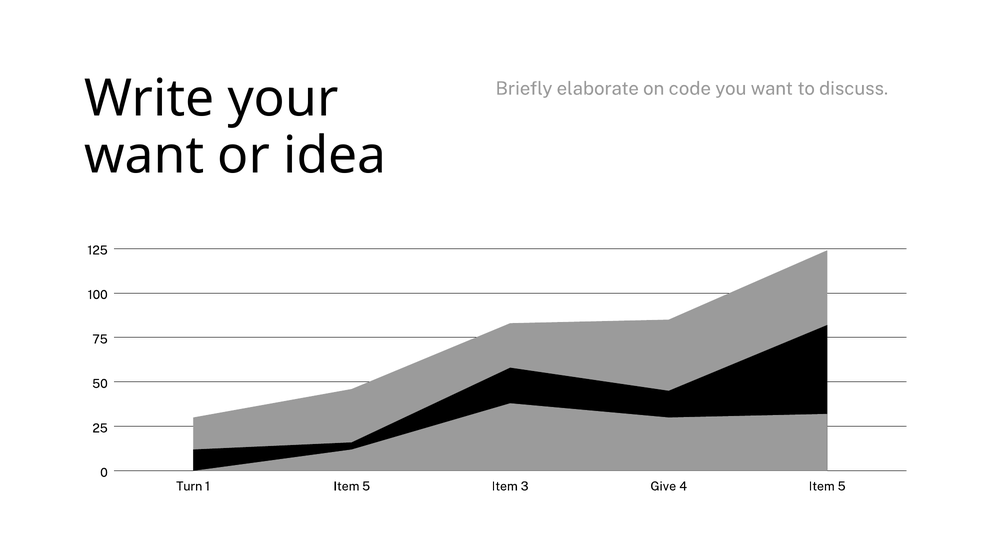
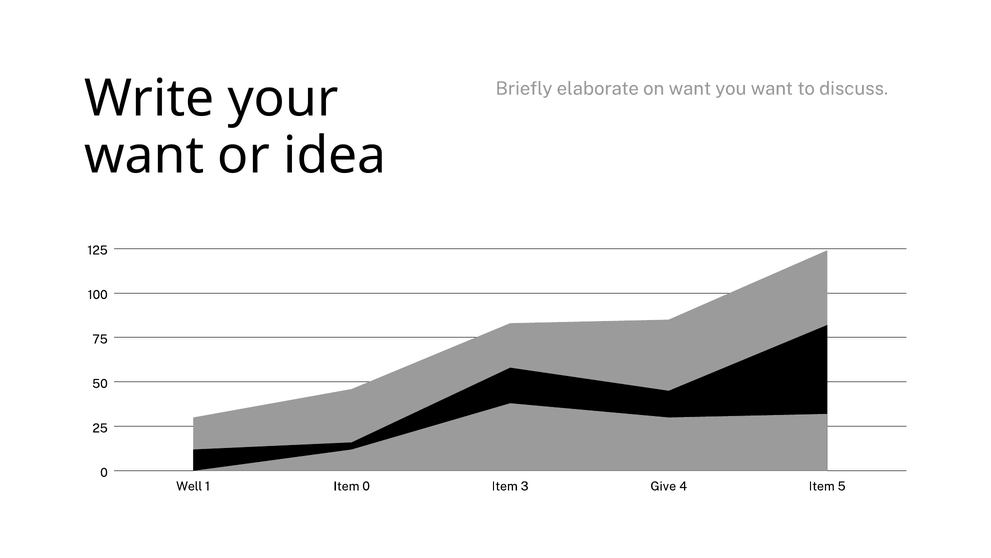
on code: code -> want
Turn: Turn -> Well
1 Item 5: 5 -> 0
